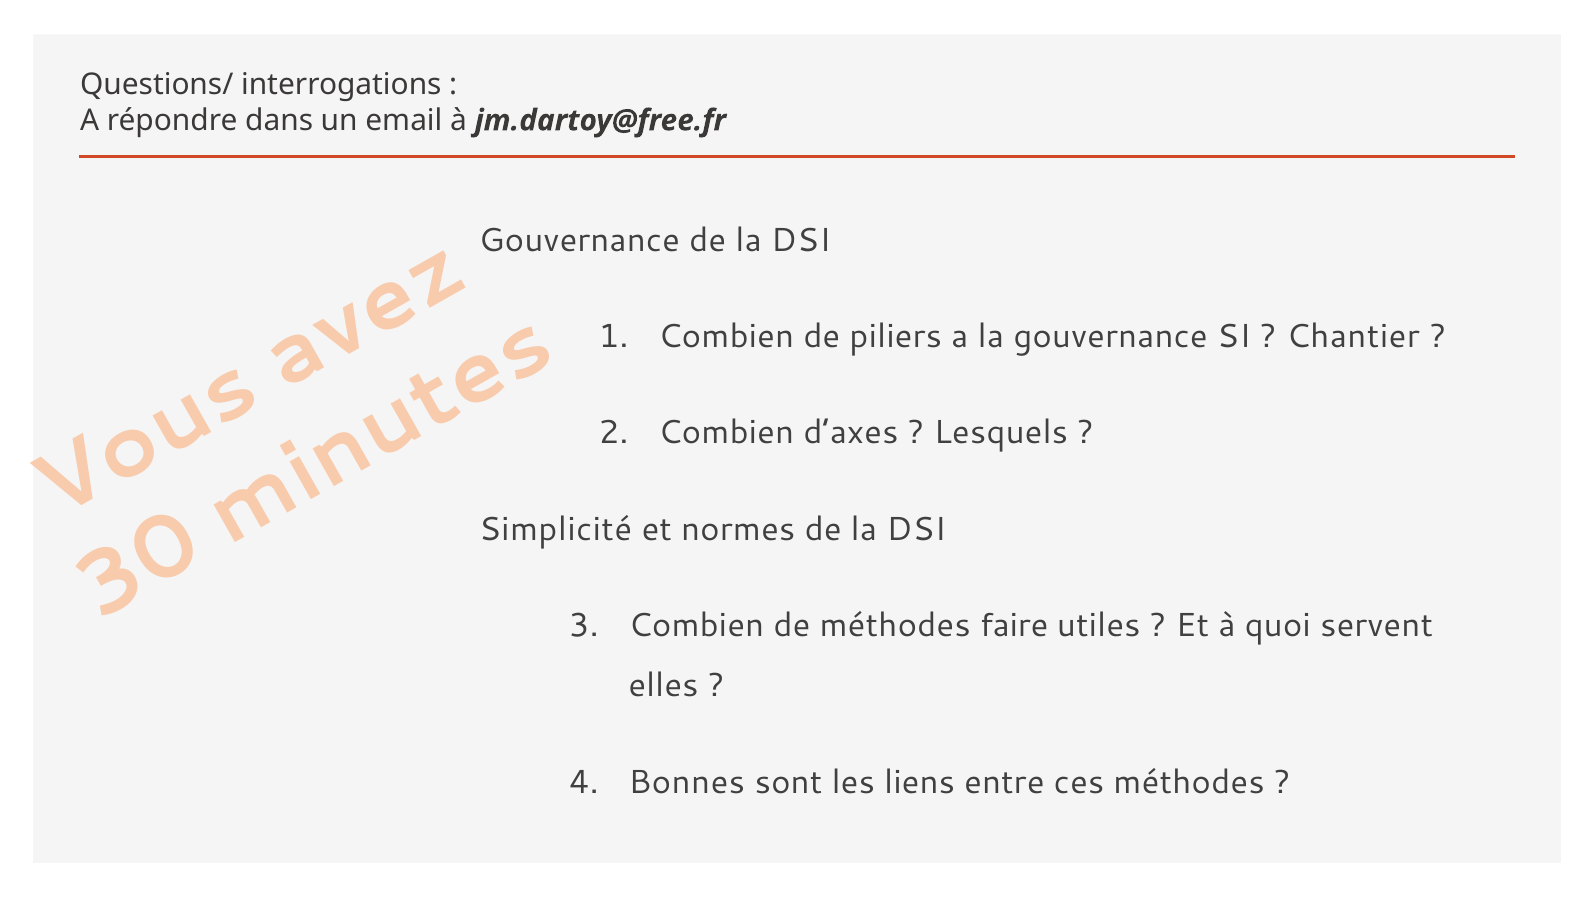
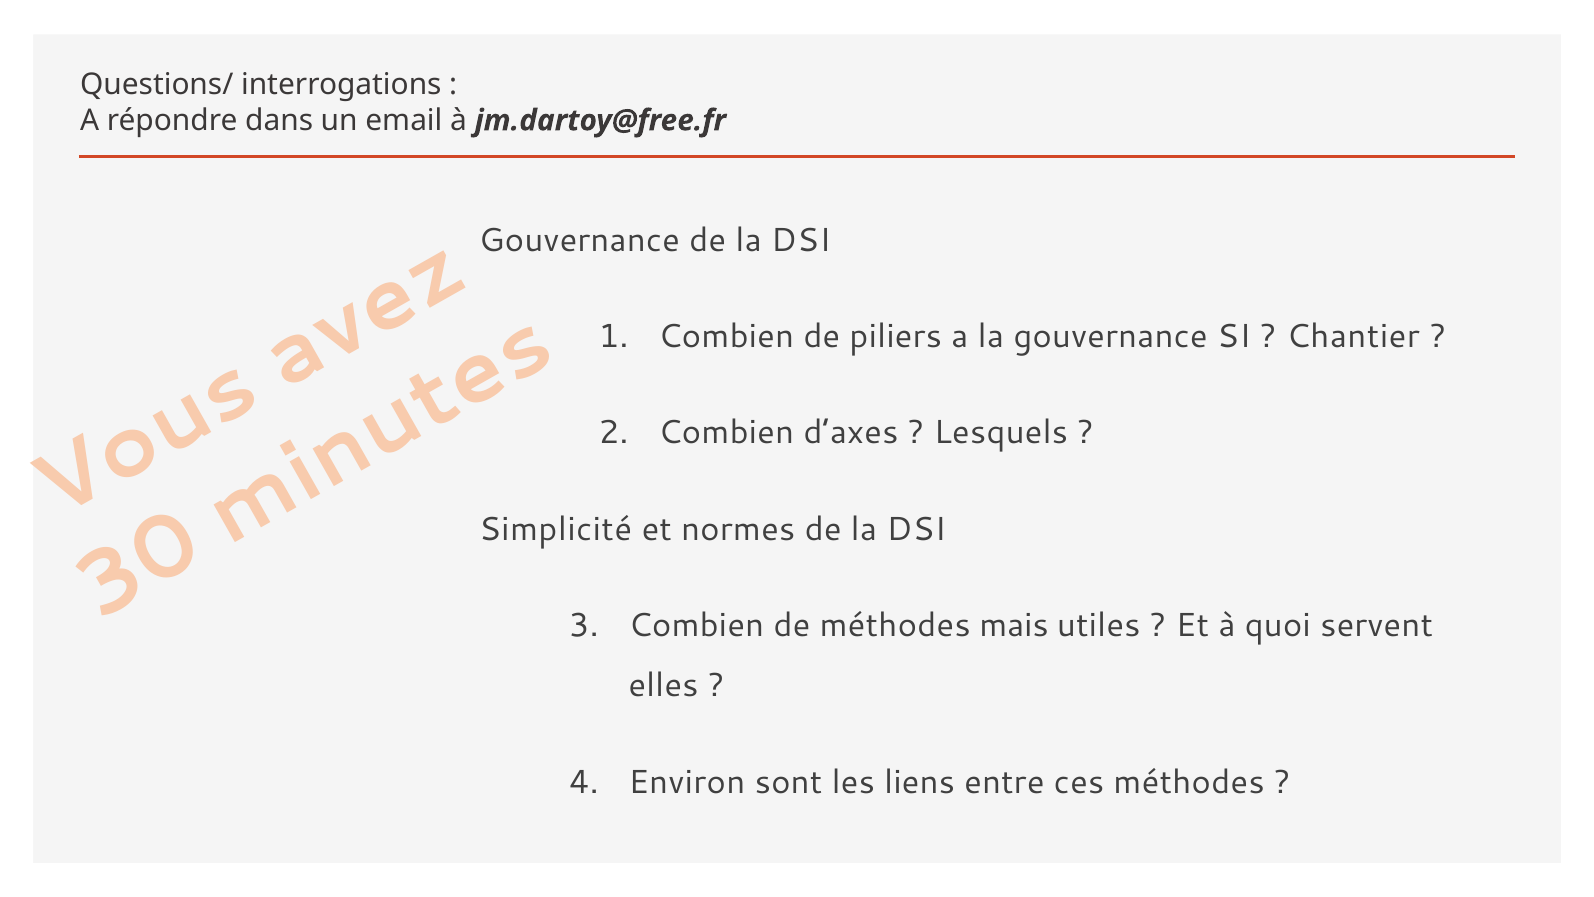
faire: faire -> mais
Bonnes: Bonnes -> Environ
